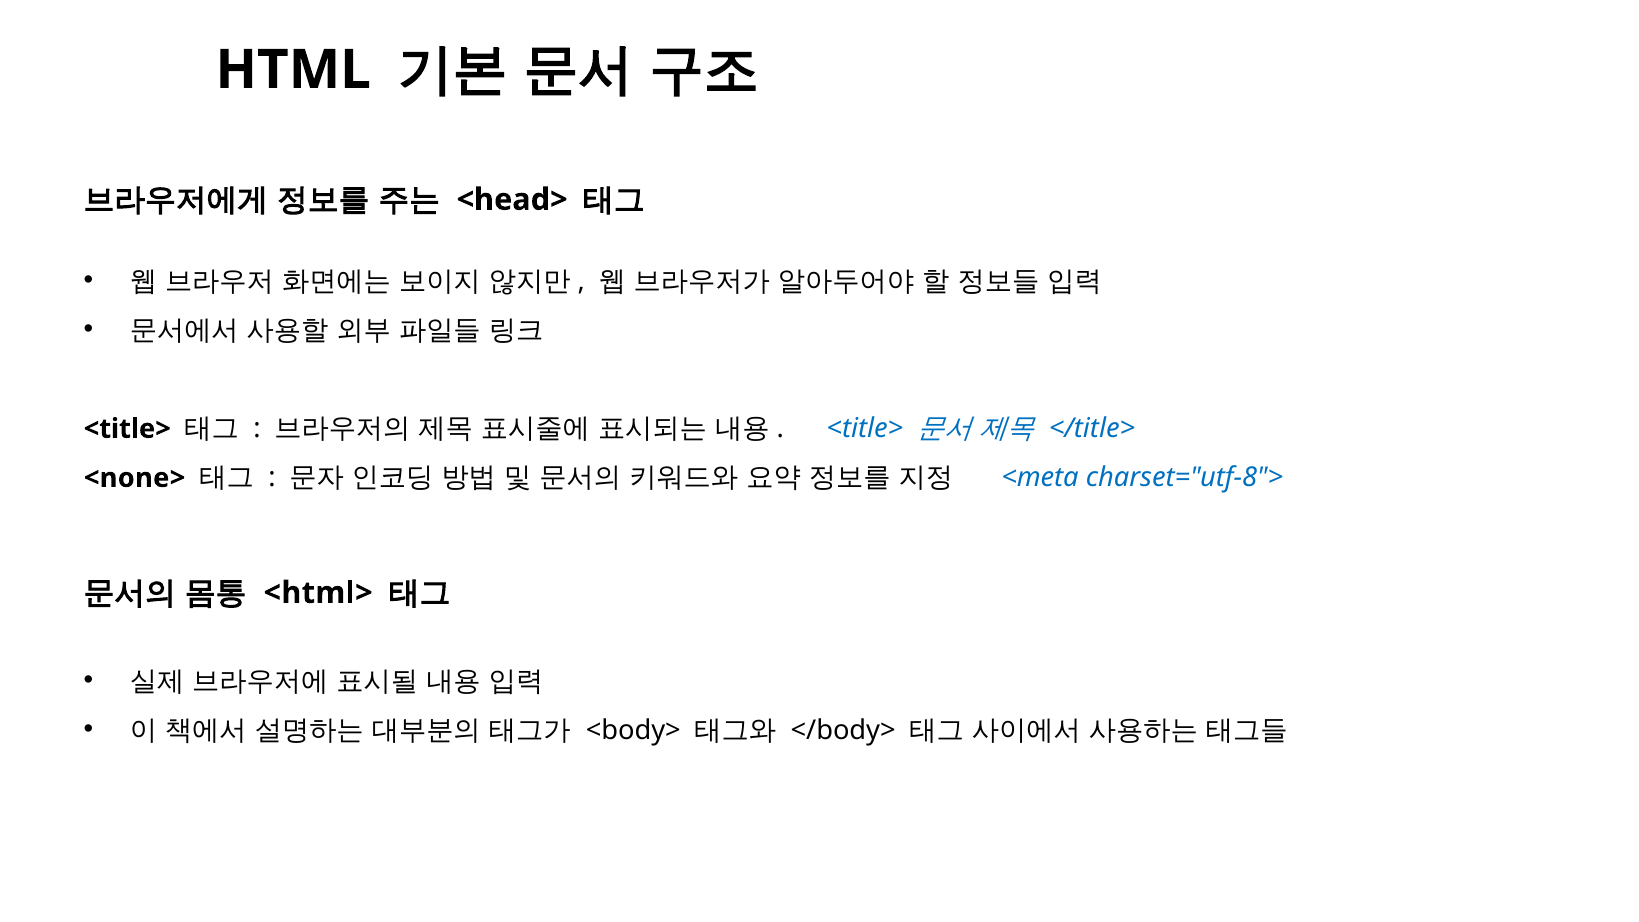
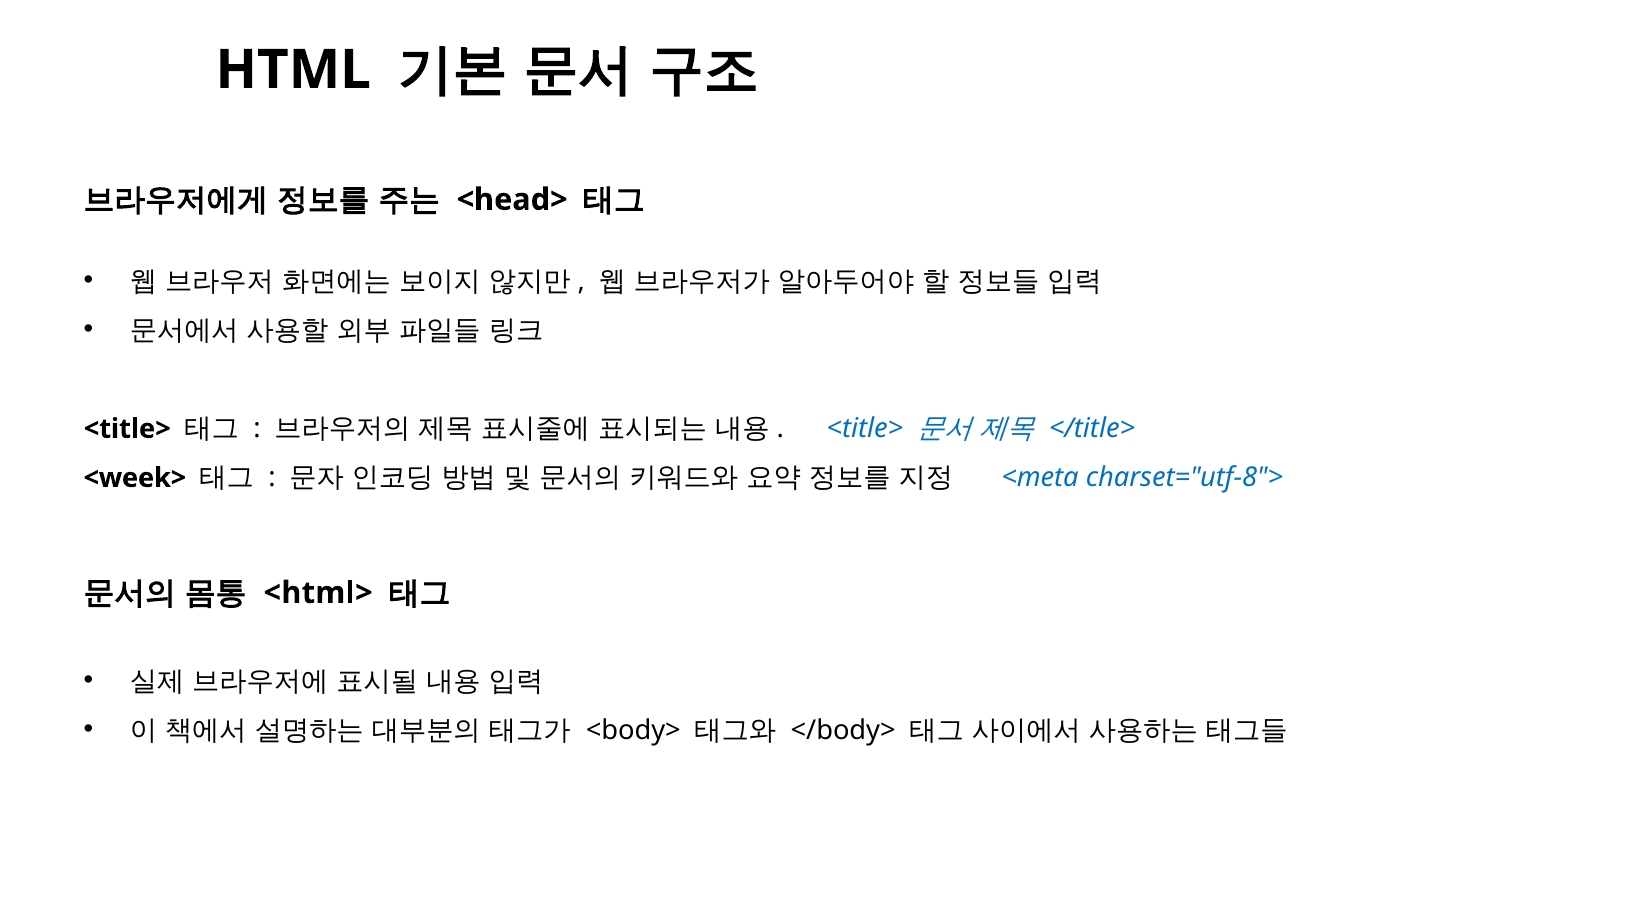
<none>: <none> -> <week>
